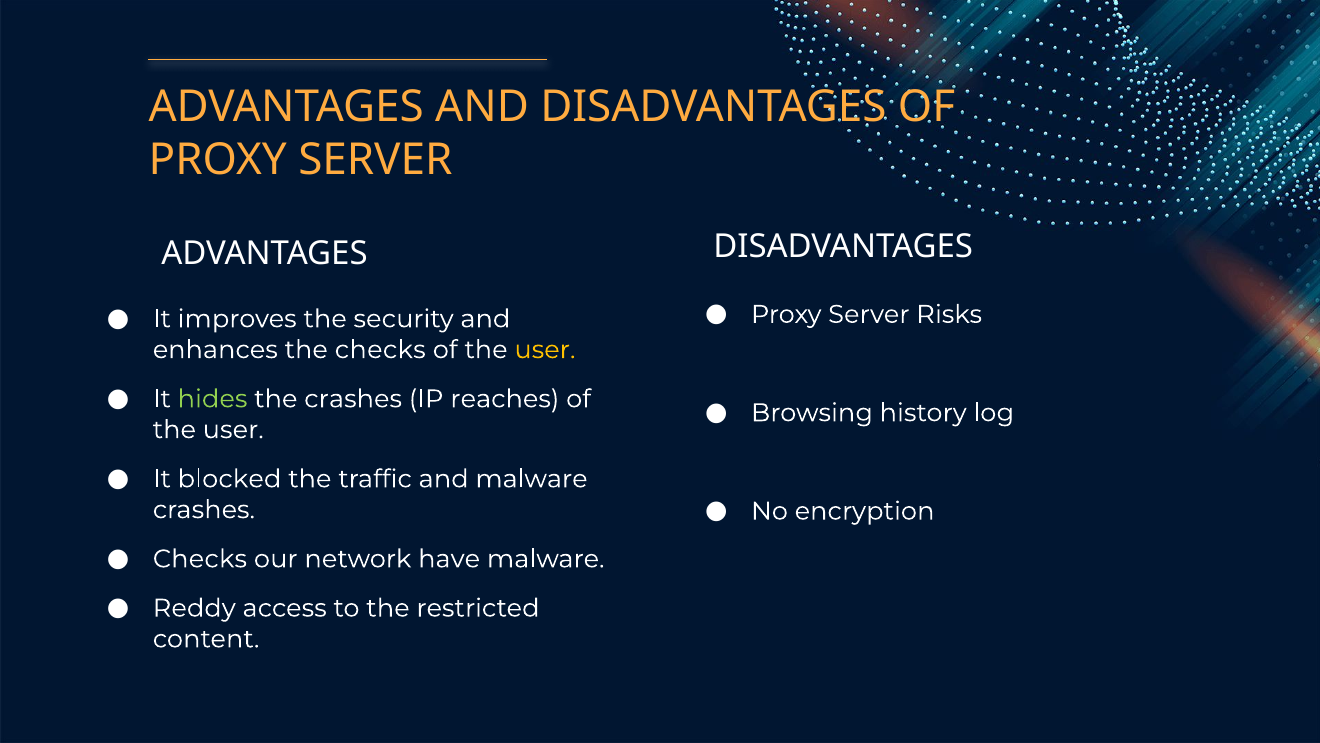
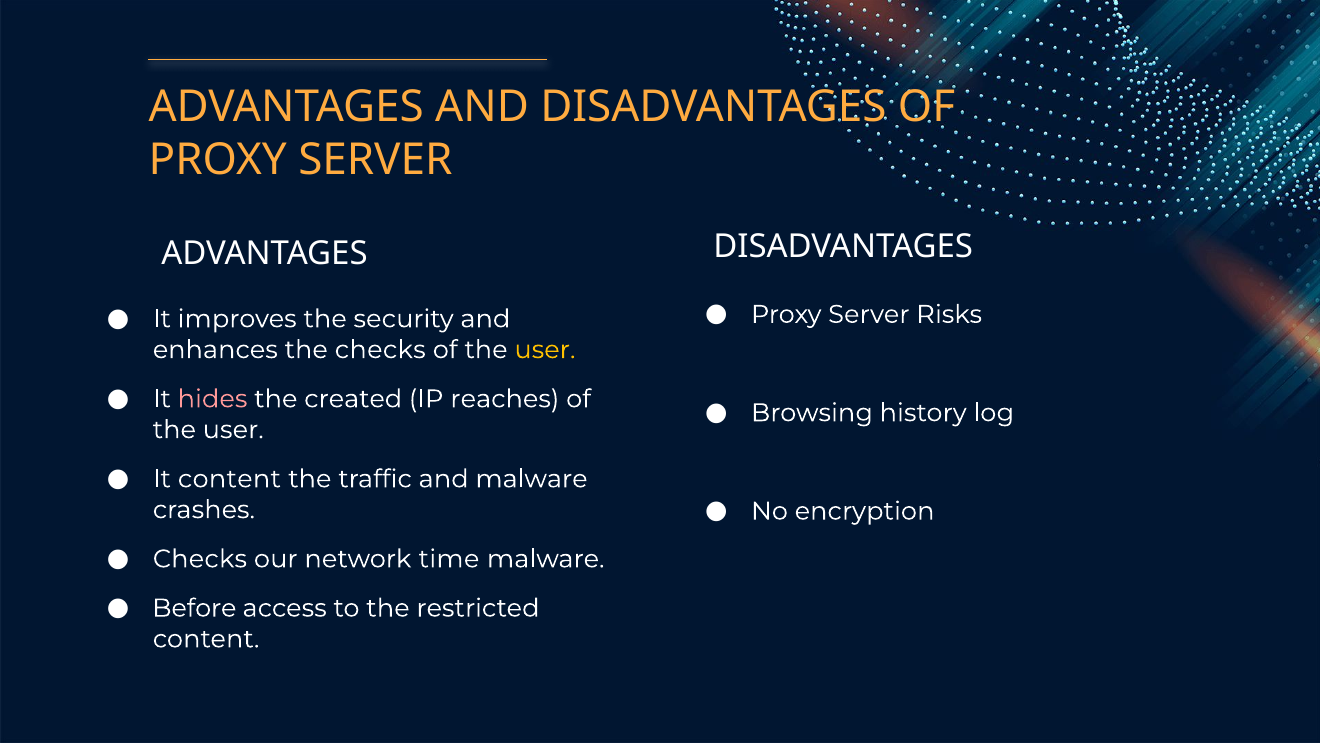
hides colour: light green -> pink
the crashes: crashes -> created
It blocked: blocked -> content
have: have -> time
Reddy: Reddy -> Before
